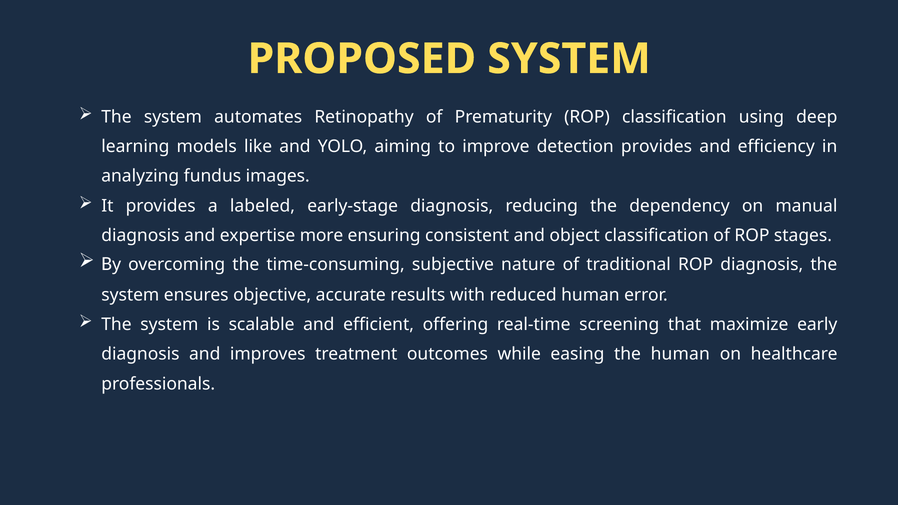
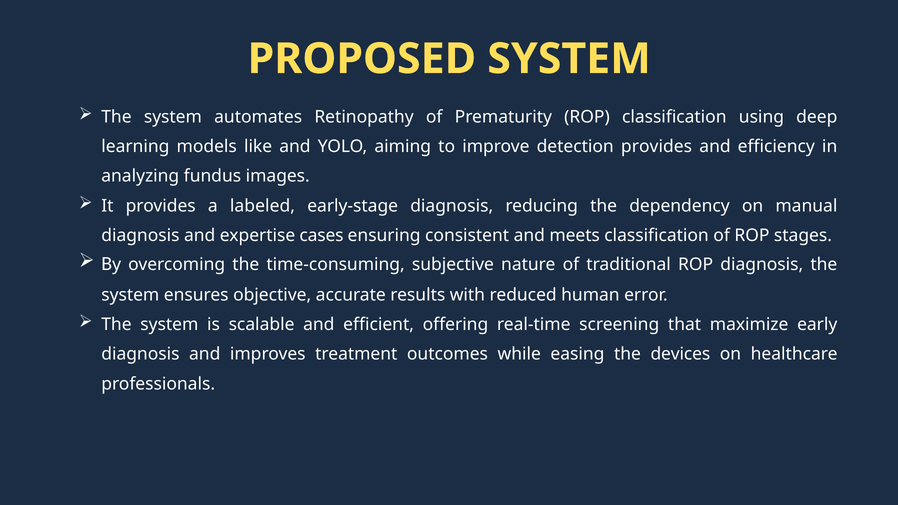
more: more -> cases
object: object -> meets
the human: human -> devices
